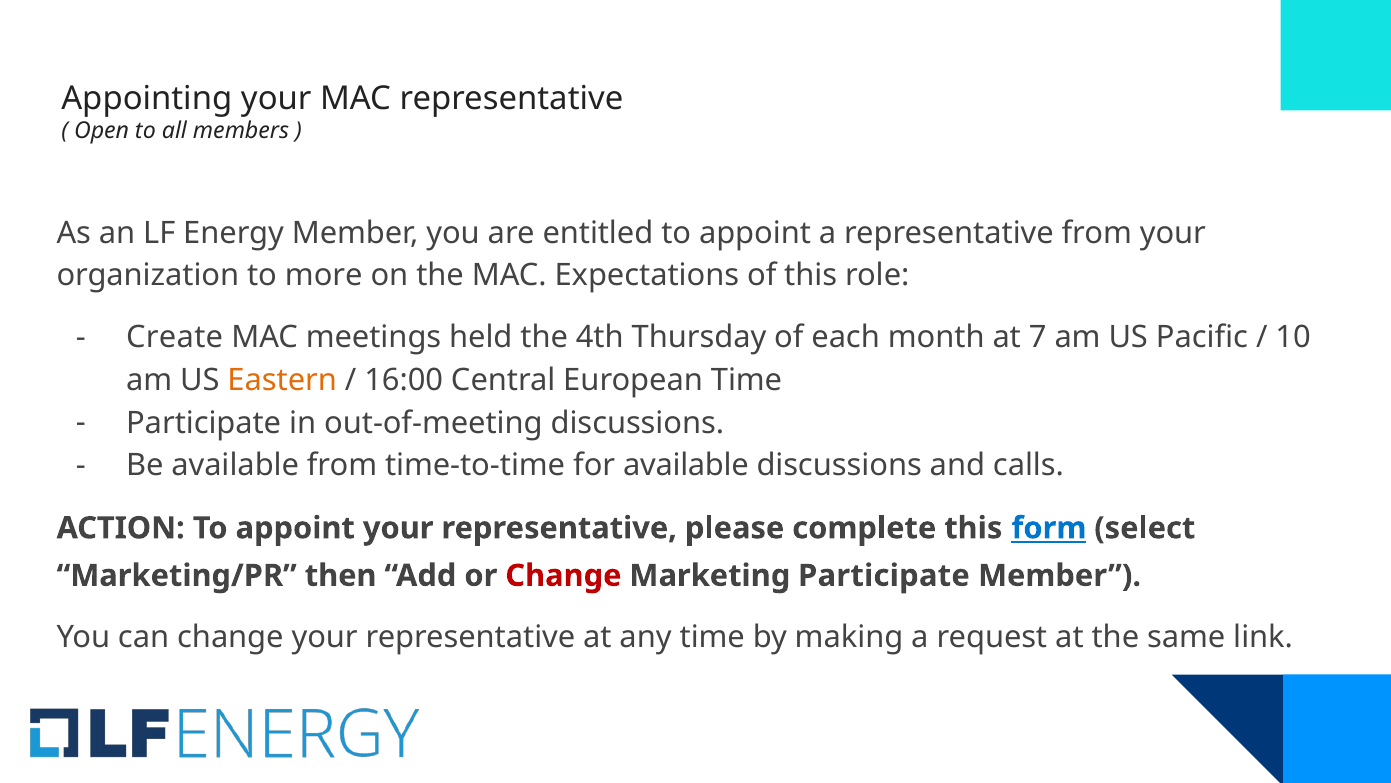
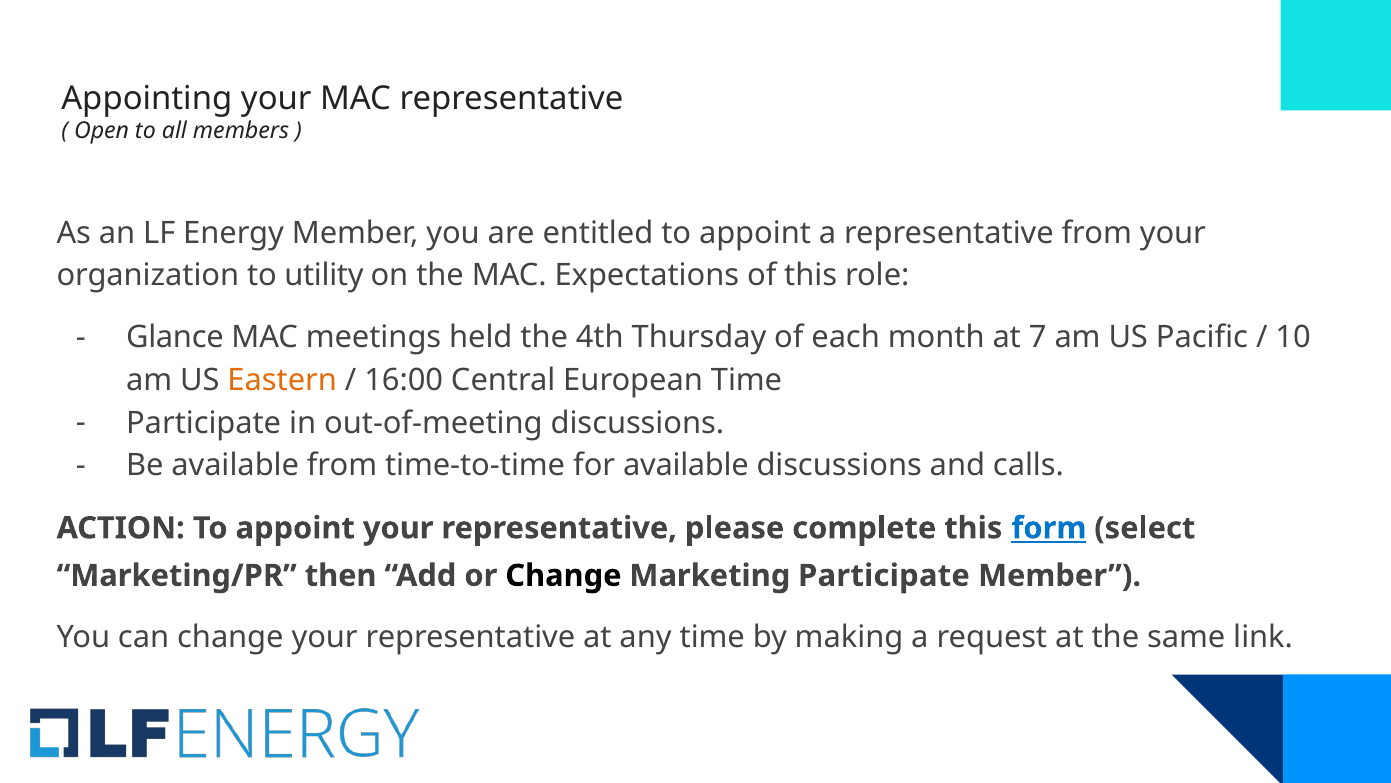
more: more -> utility
Create: Create -> Glance
Change at (563, 575) colour: red -> black
